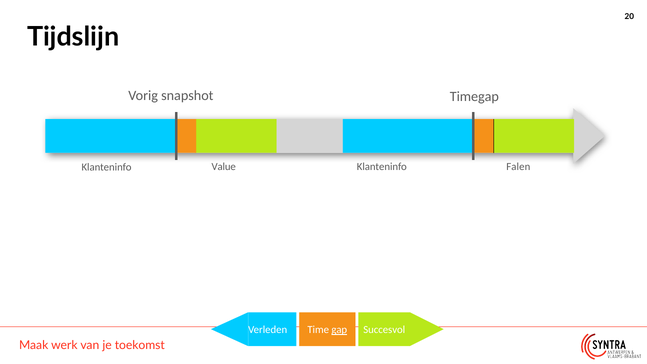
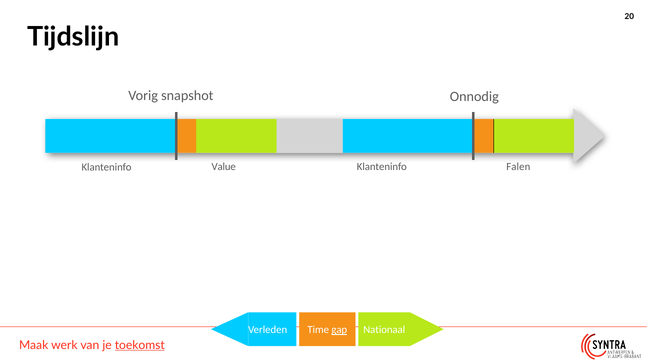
Timegap: Timegap -> Onnodig
Succesvol: Succesvol -> Nationaal
toekomst underline: none -> present
